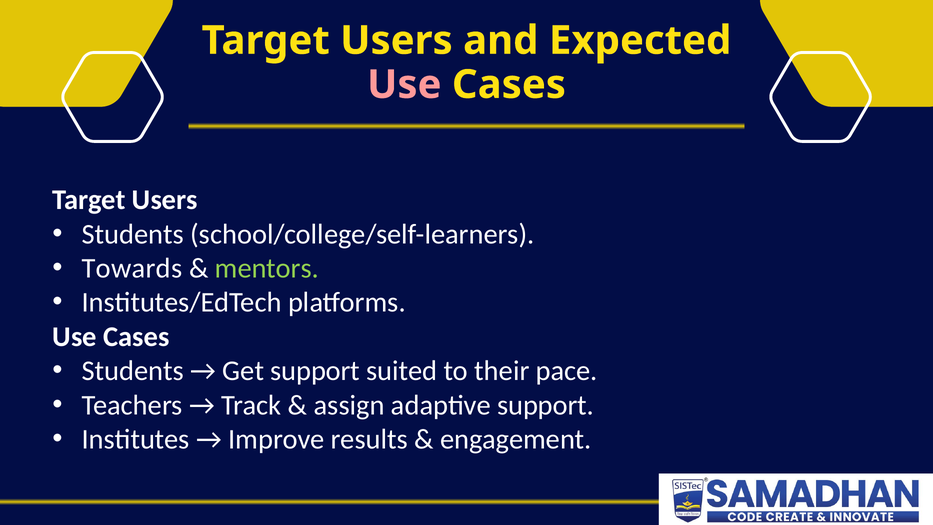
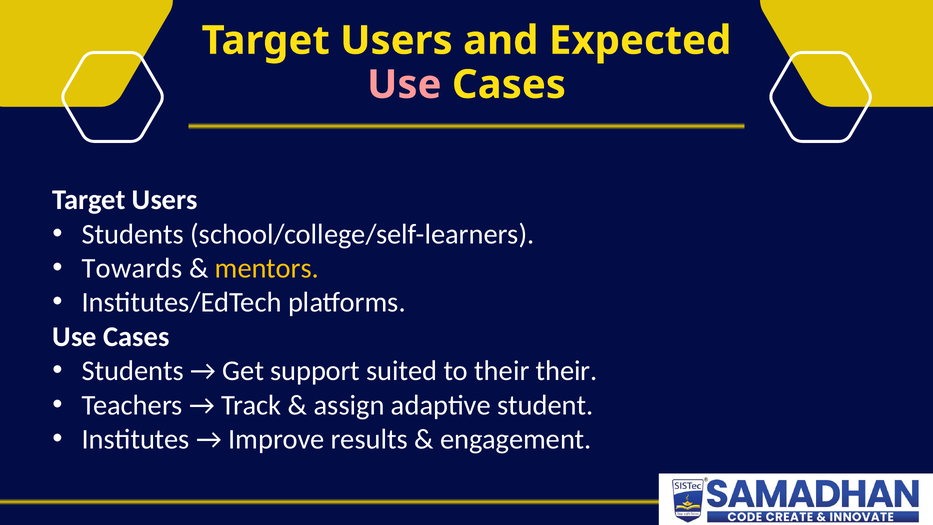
mentors colour: light green -> yellow
their pace: pace -> their
adaptive support: support -> student
